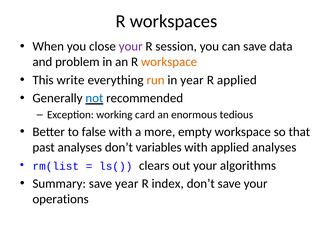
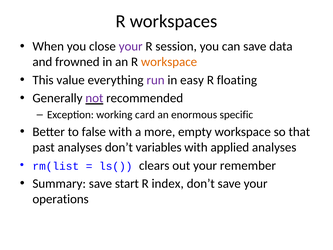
problem: problem -> frowned
write: write -> value
run colour: orange -> purple
in year: year -> easy
R applied: applied -> floating
not colour: blue -> purple
tedious: tedious -> specific
algorithms: algorithms -> remember
save year: year -> start
